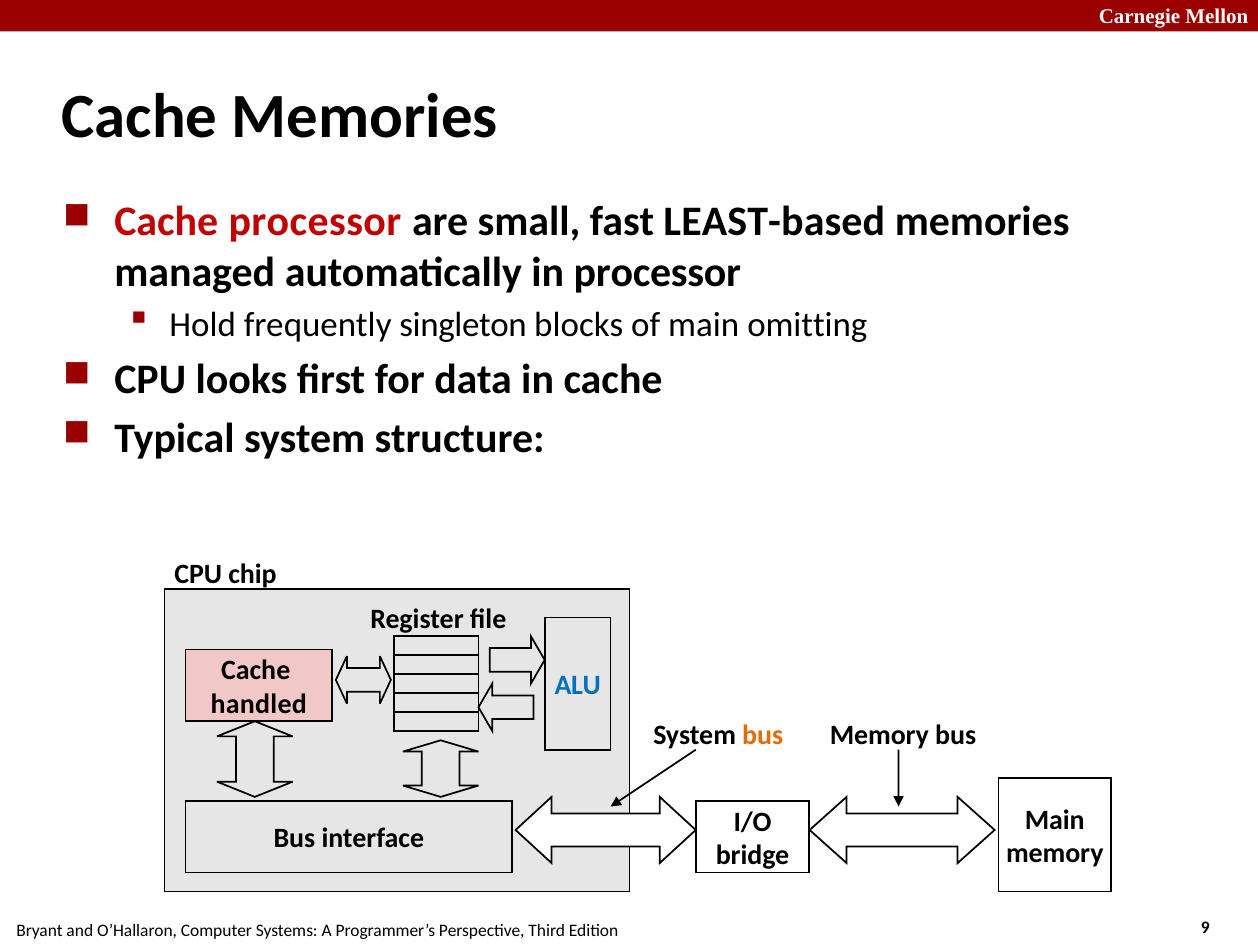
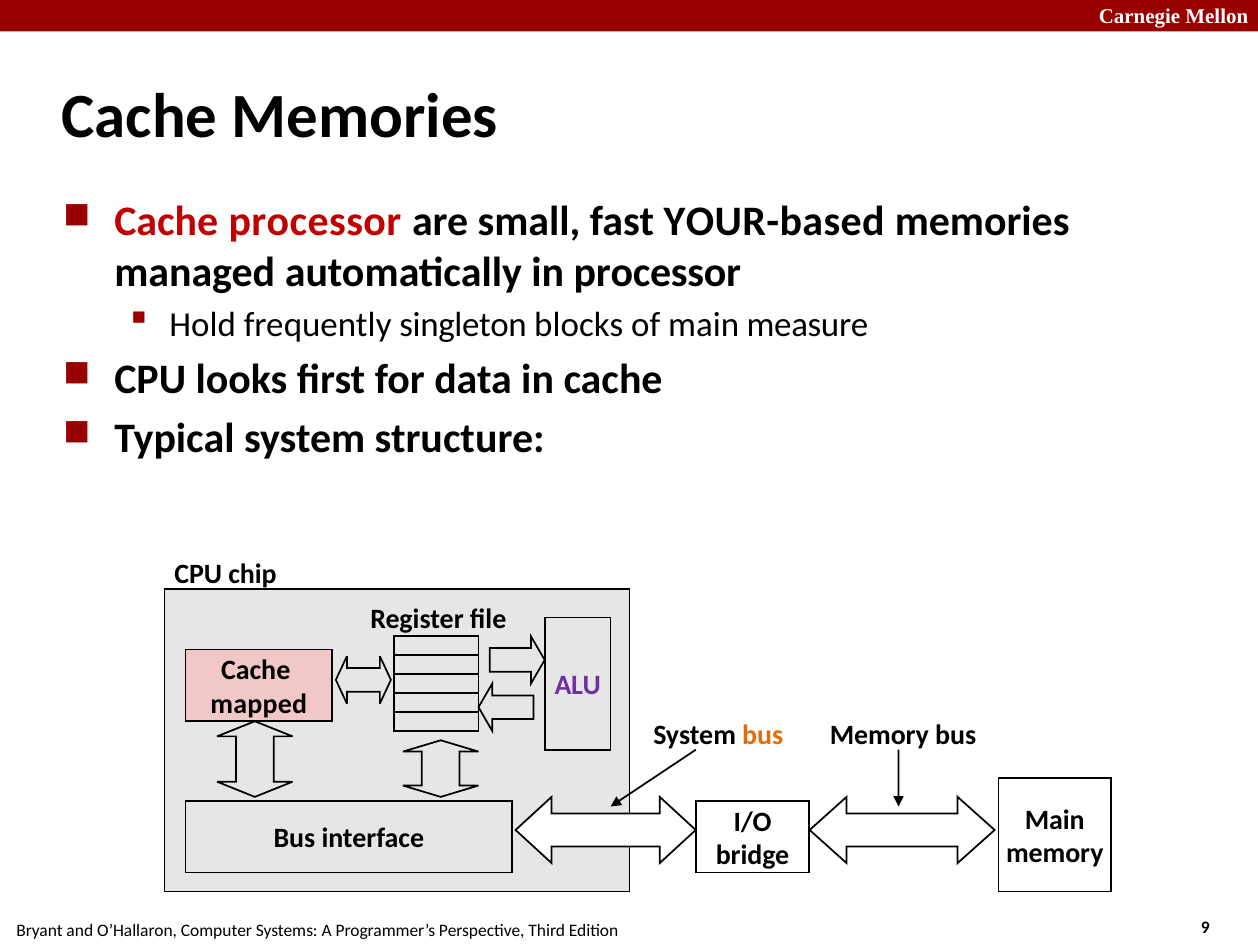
LEAST-based: LEAST-based -> YOUR-based
omitting: omitting -> measure
ALU colour: blue -> purple
handled: handled -> mapped
